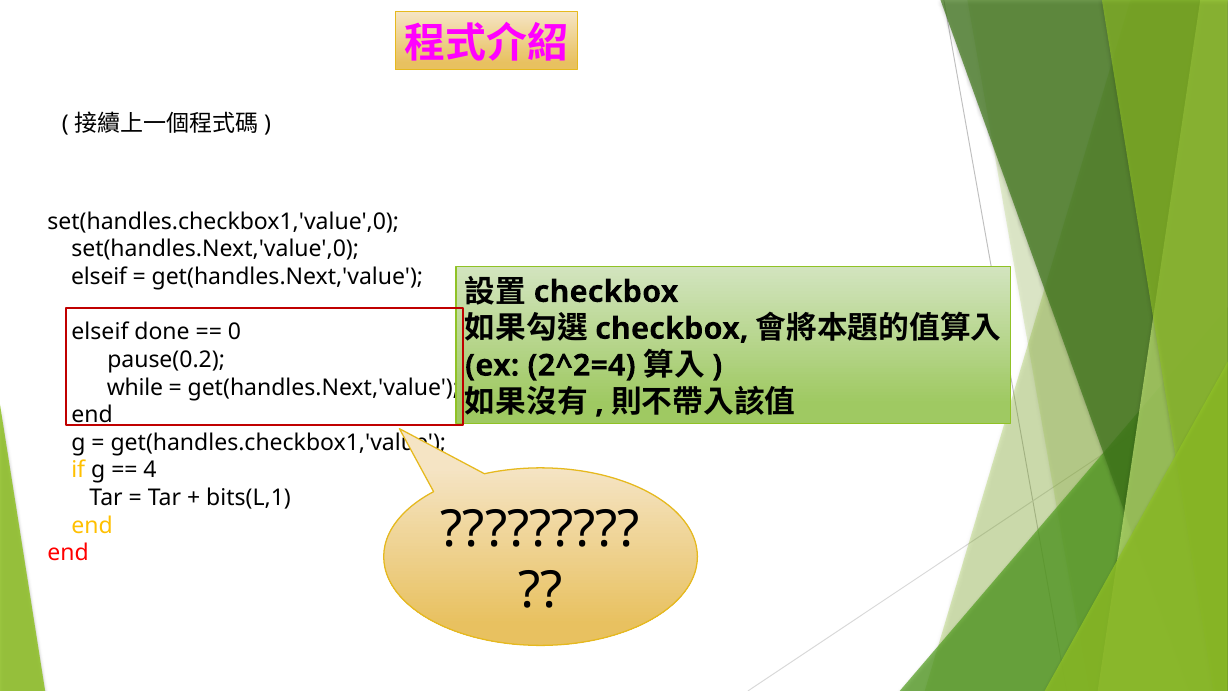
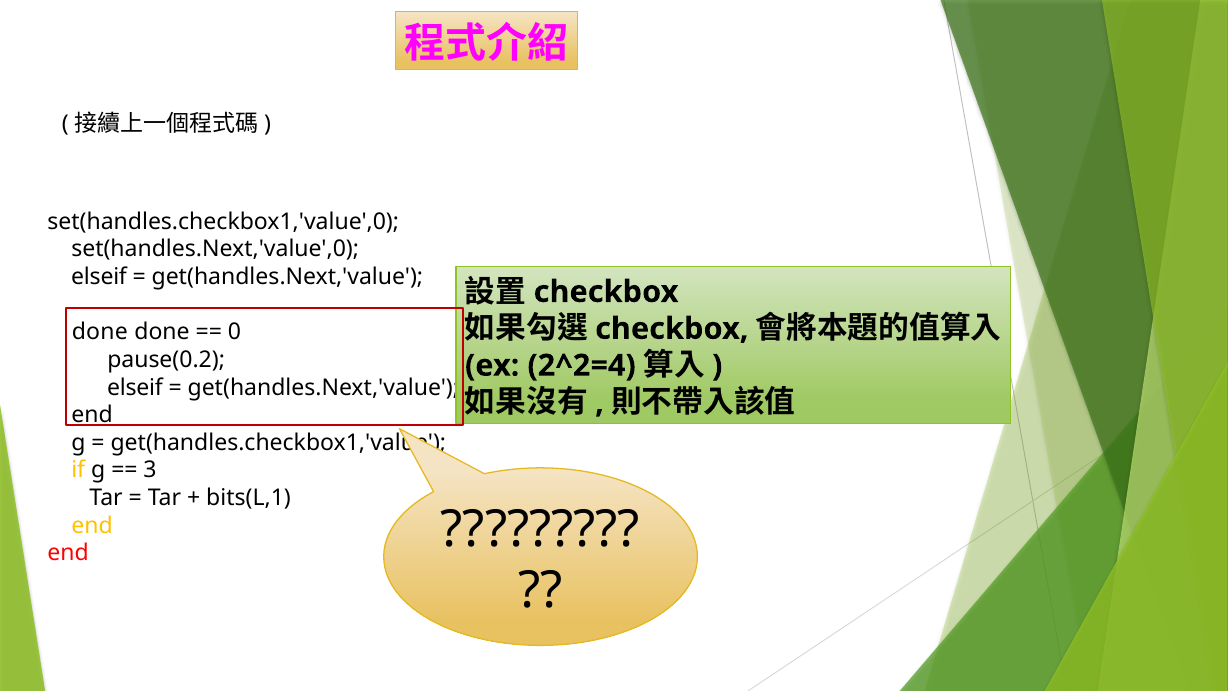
elseif at (100, 332): elseif -> done
while at (135, 387): while -> elseif
4: 4 -> 3
